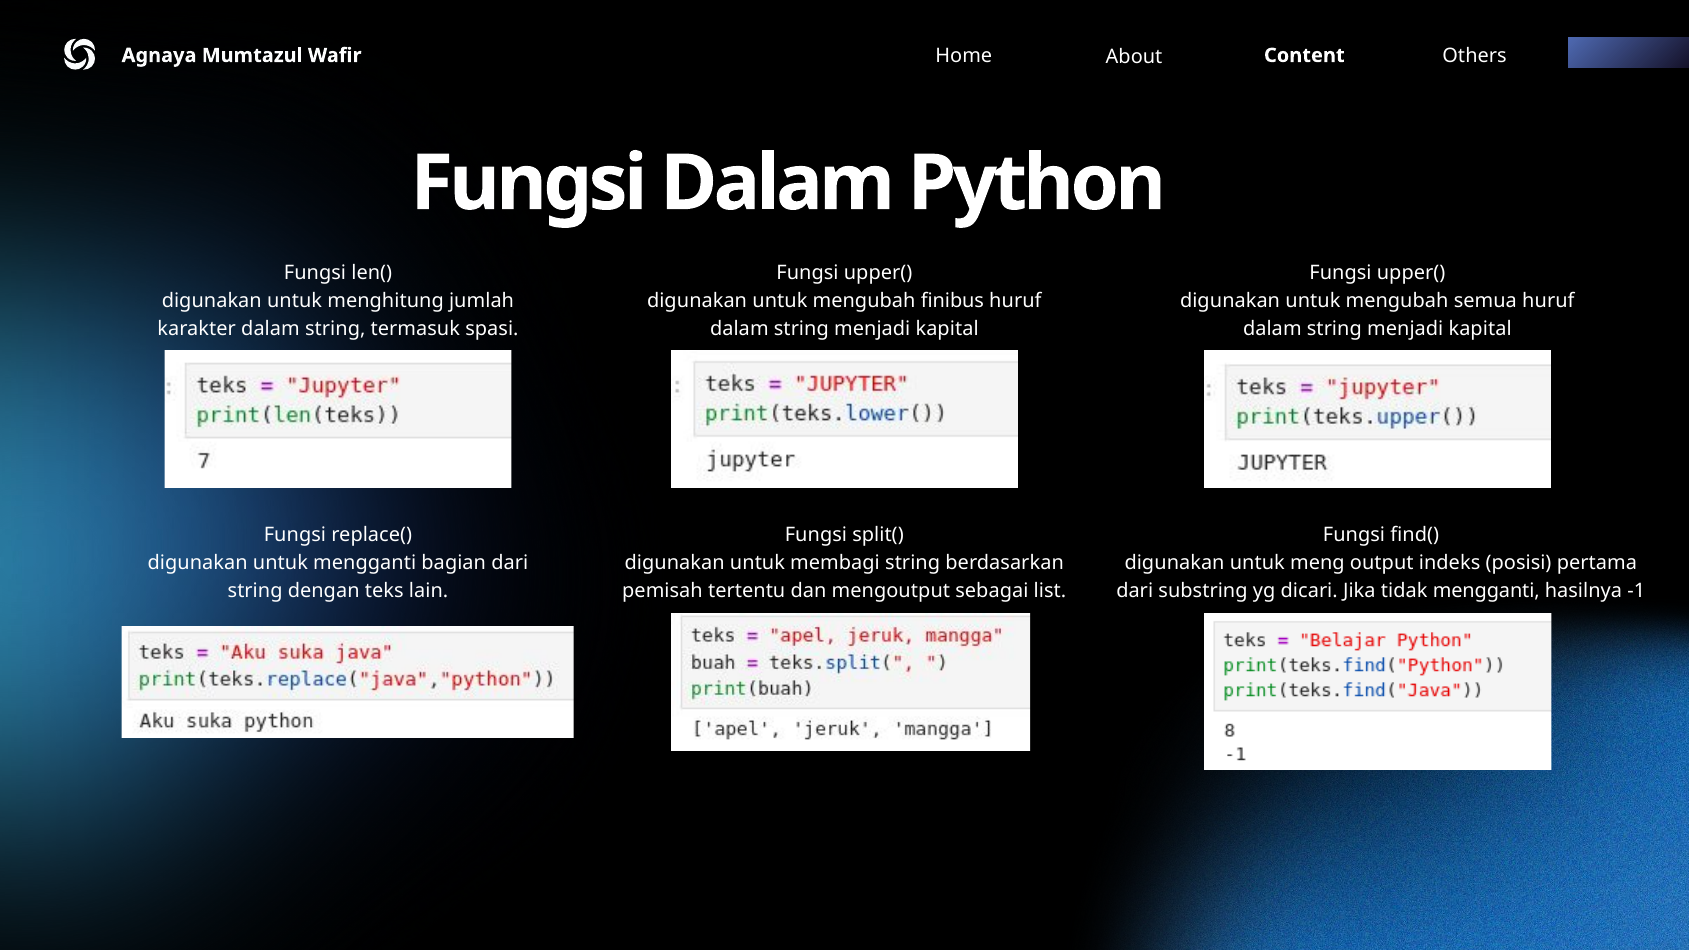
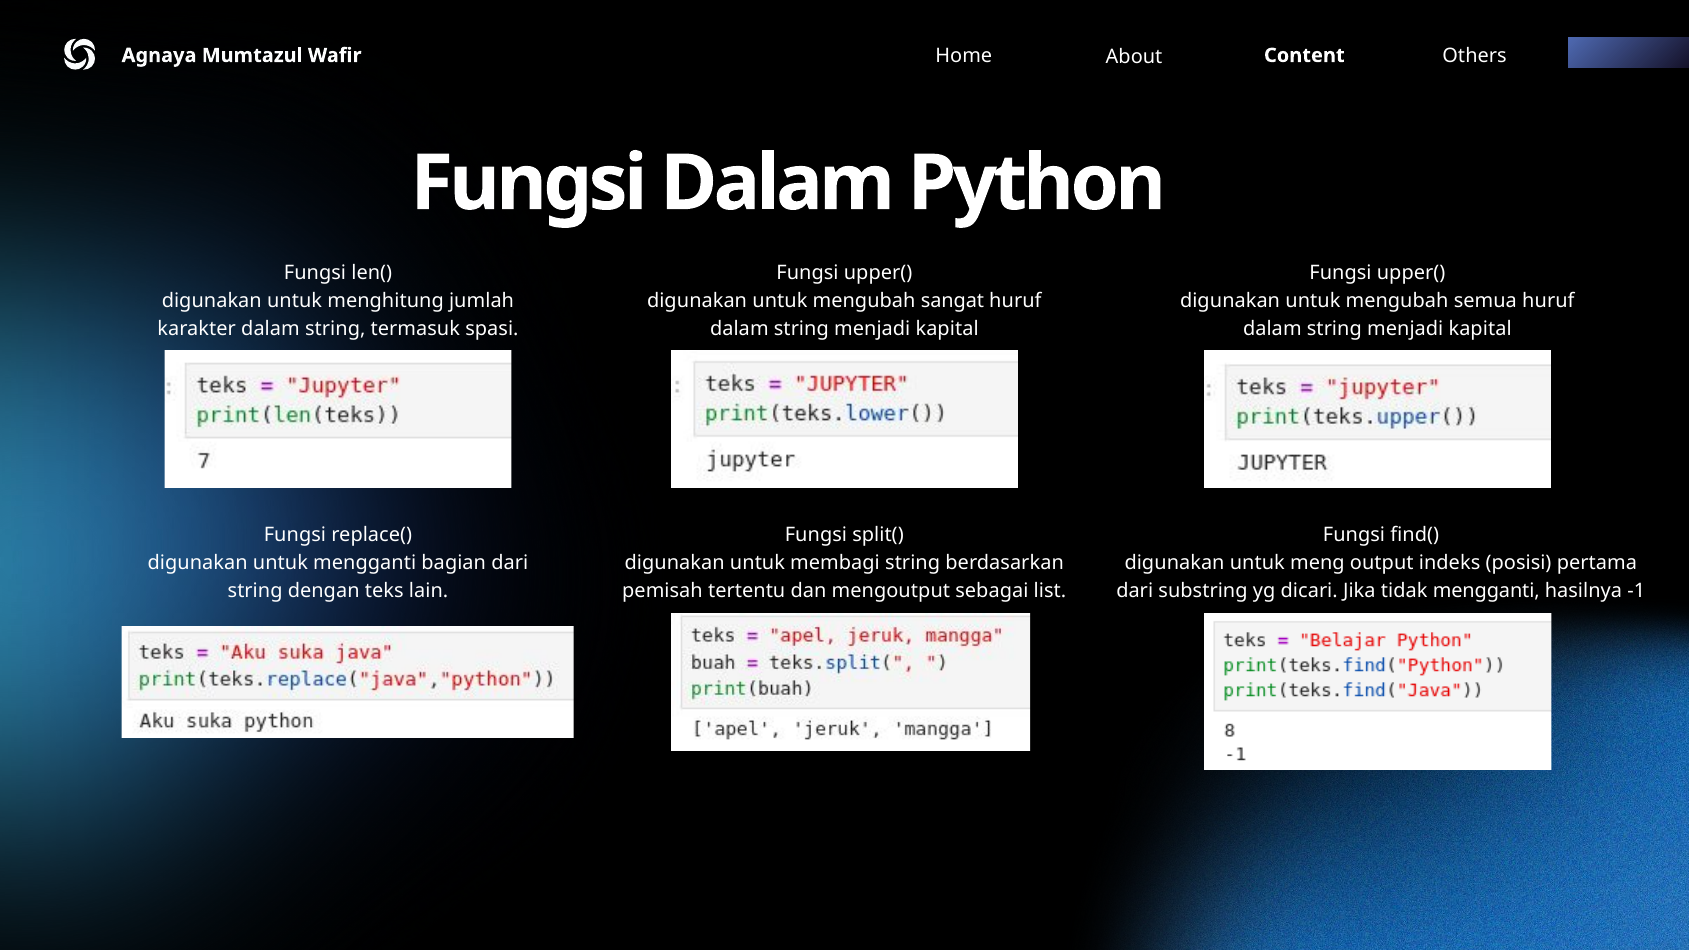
finibus: finibus -> sangat
